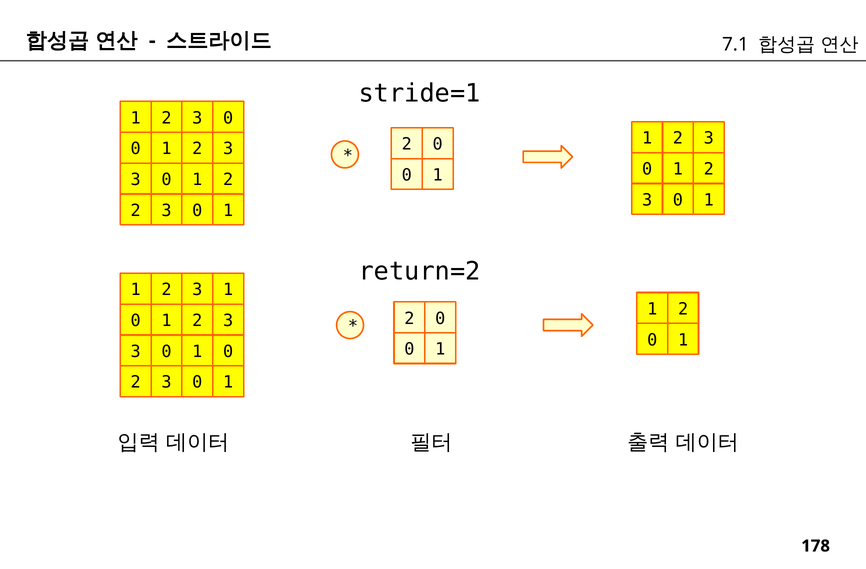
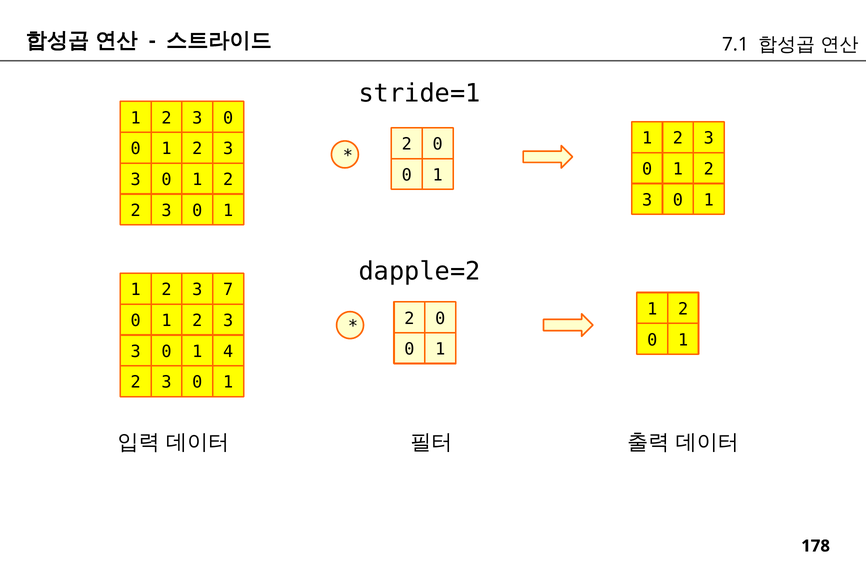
return=2: return=2 -> dapple=2
3 1: 1 -> 7
0 1 0: 0 -> 4
